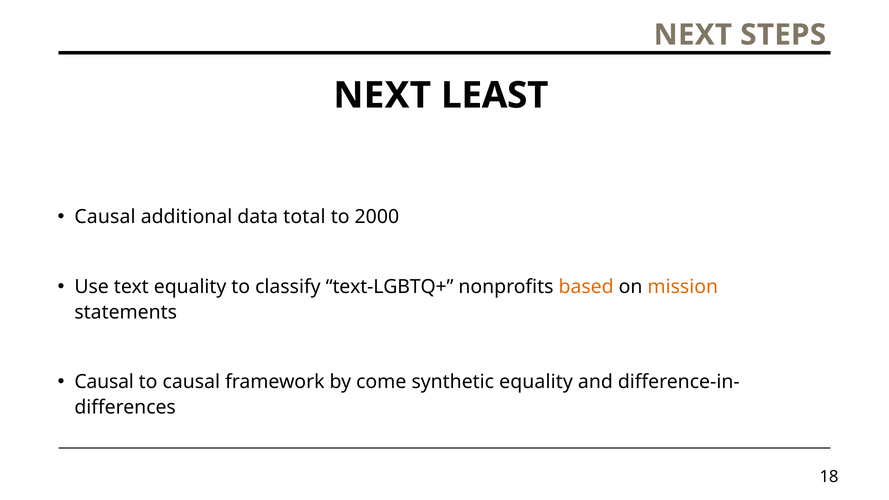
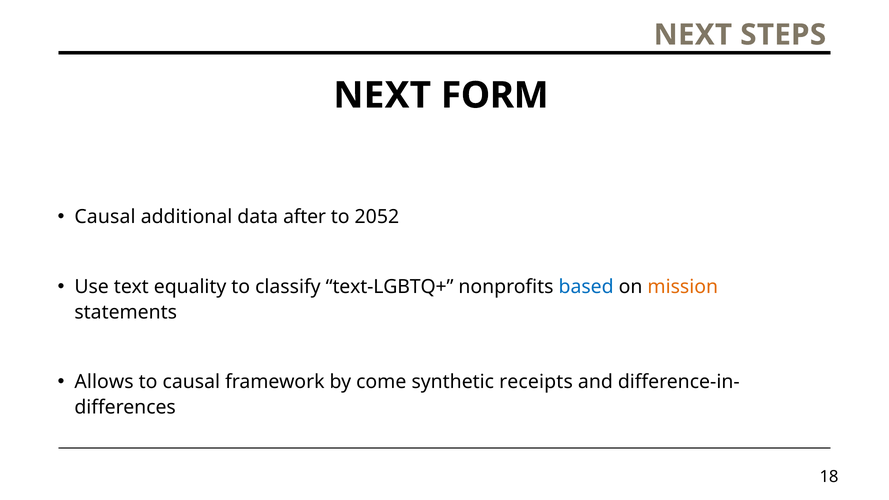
LEAST: LEAST -> FORM
total: total -> after
2000: 2000 -> 2052
based colour: orange -> blue
Causal at (104, 382): Causal -> Allows
synthetic equality: equality -> receipts
